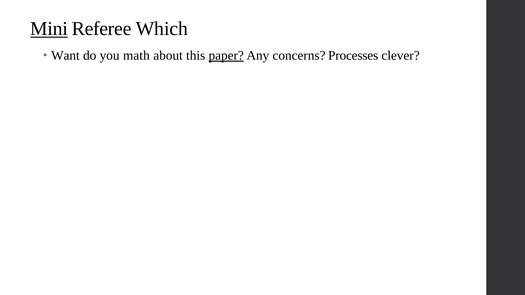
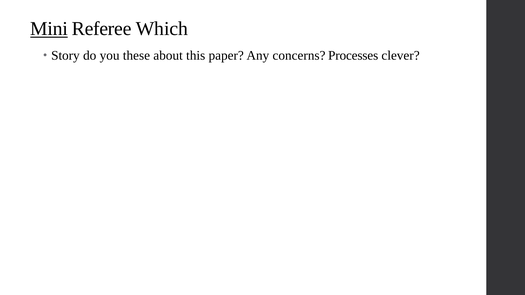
Want: Want -> Story
math: math -> these
paper underline: present -> none
